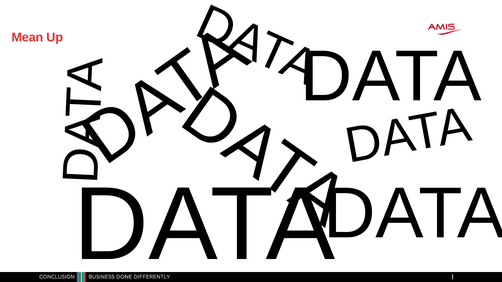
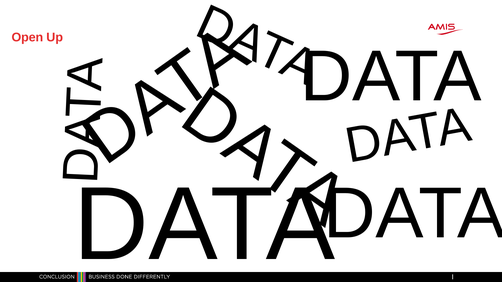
Mean: Mean -> Open
